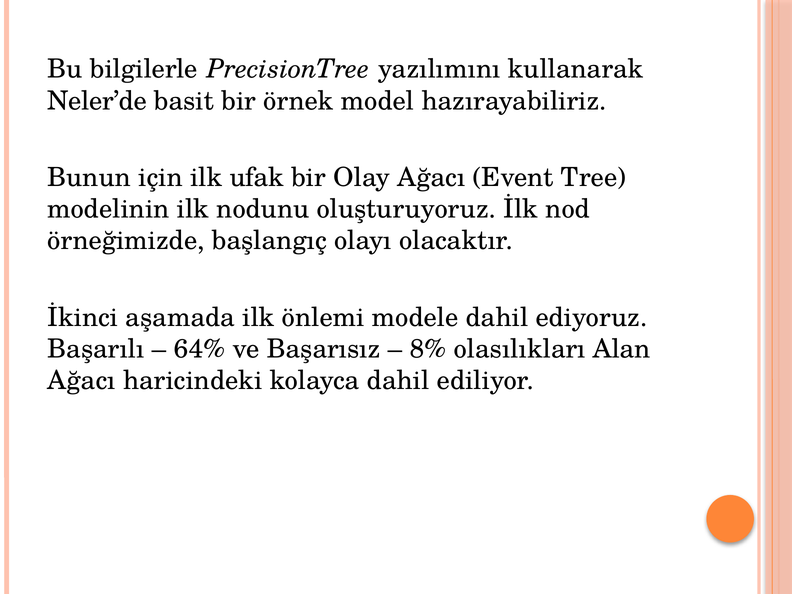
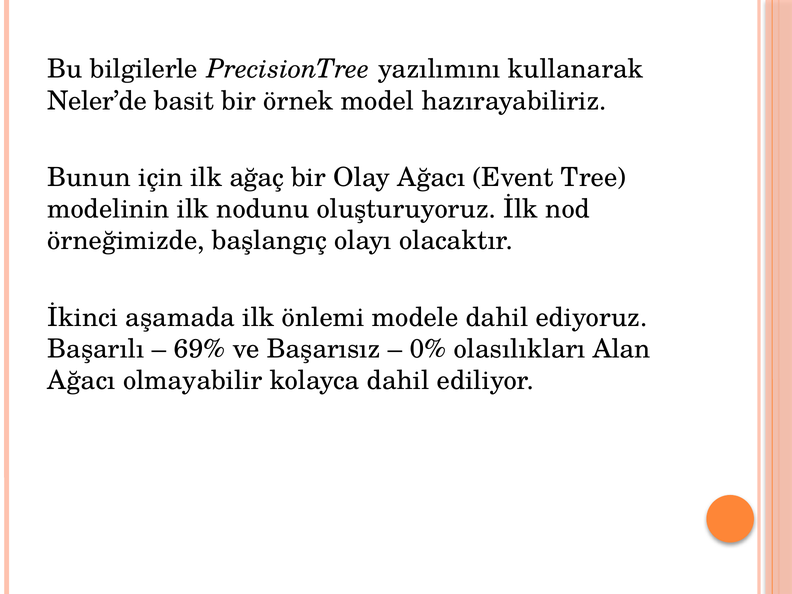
ufak: ufak -> ağaç
64%: 64% -> 69%
8%: 8% -> 0%
haricindeki: haricindeki -> olmayabilir
